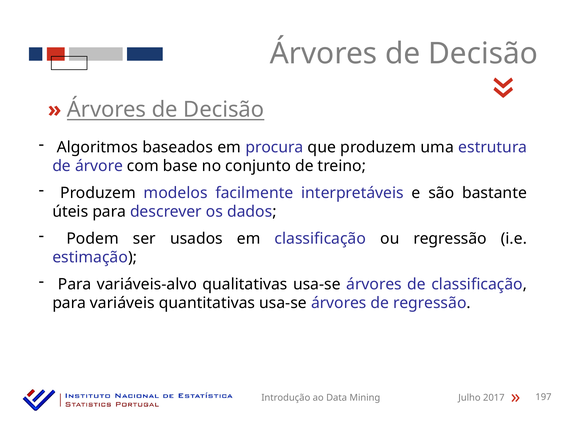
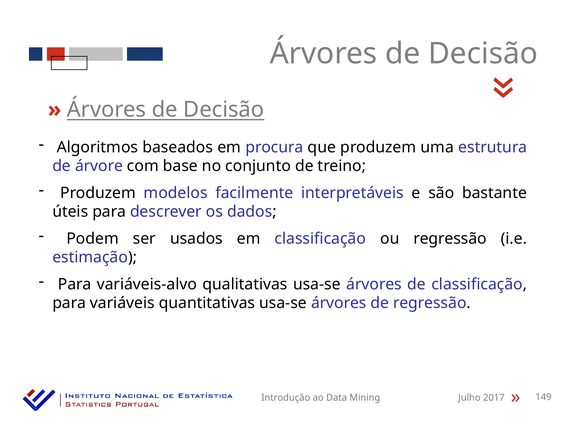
197: 197 -> 149
